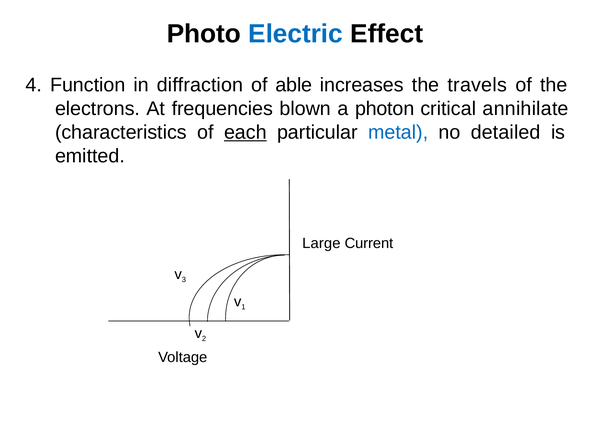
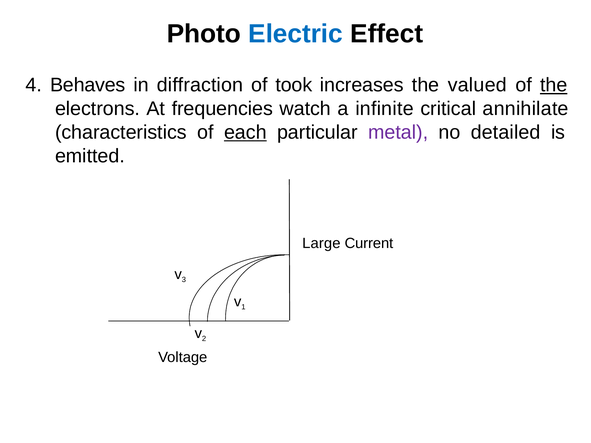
Function: Function -> Behaves
able: able -> took
travels: travels -> valued
the at (554, 85) underline: none -> present
blown: blown -> watch
photon: photon -> infinite
metal colour: blue -> purple
